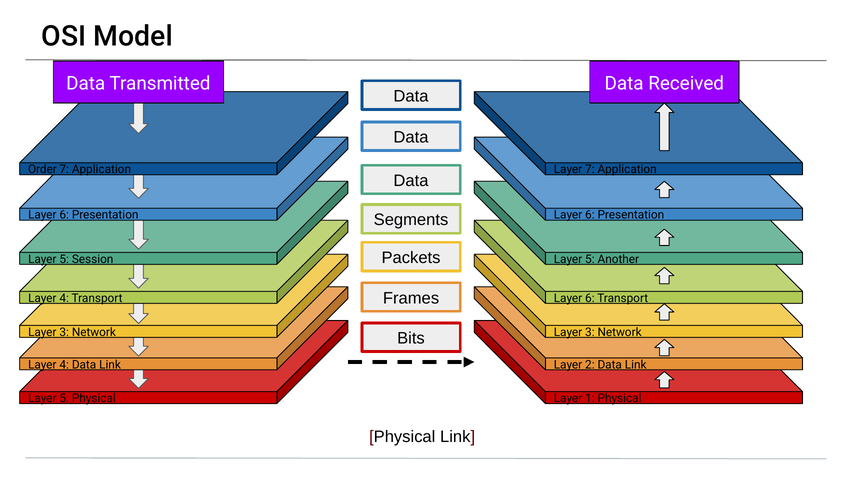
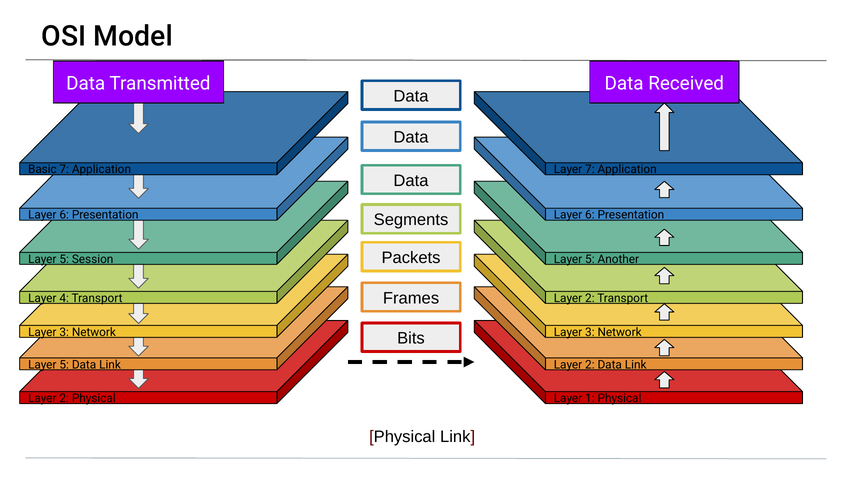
Order: Order -> Basic
6 at (590, 298): 6 -> 2
4 at (64, 364): 4 -> 5
5 at (64, 398): 5 -> 2
